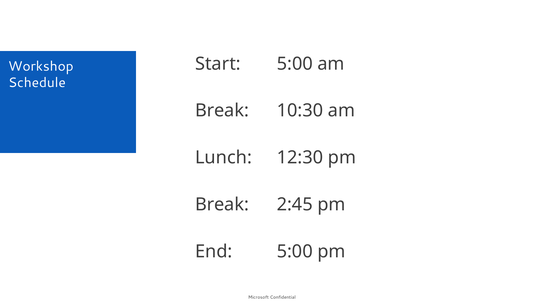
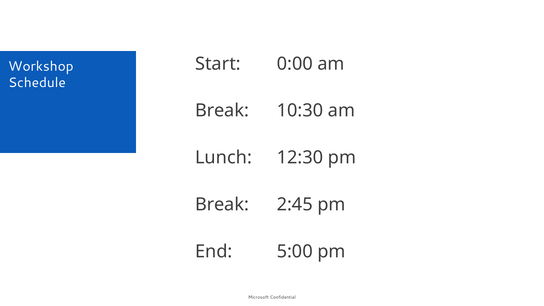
Start 5:00: 5:00 -> 0:00
